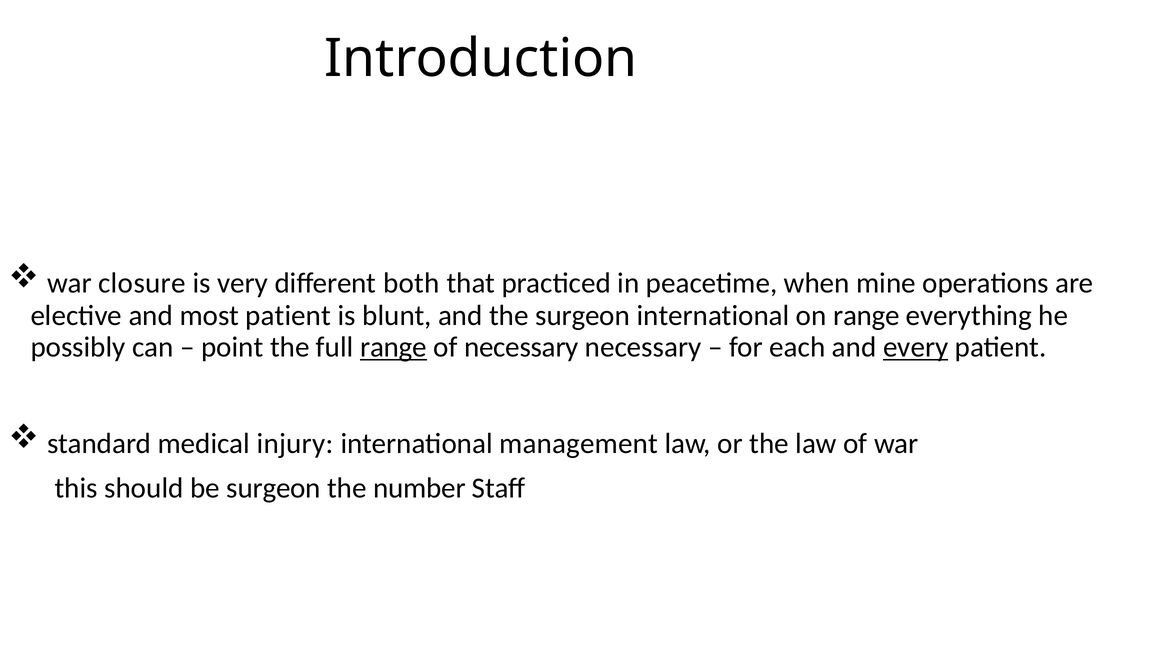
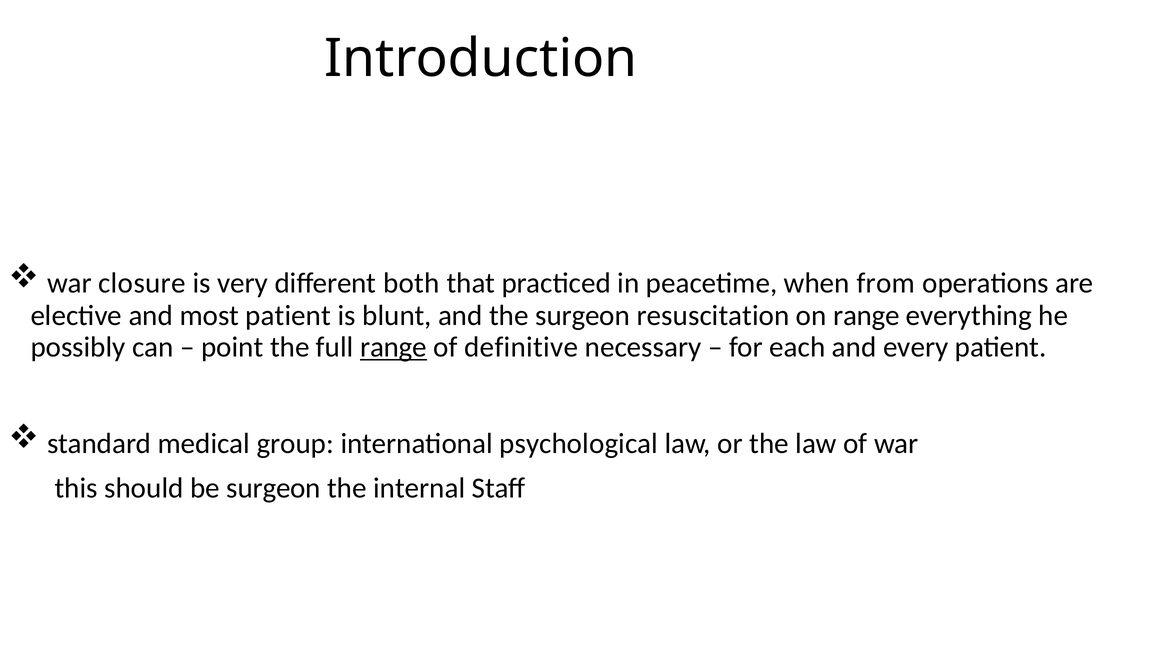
mine: mine -> from
surgeon international: international -> resuscitation
of necessary: necessary -> definitive
every underline: present -> none
injury: injury -> group
management: management -> psychological
number: number -> internal
